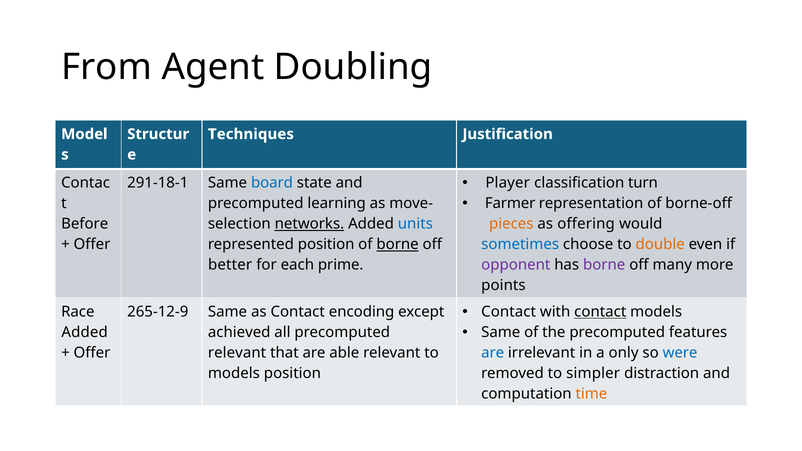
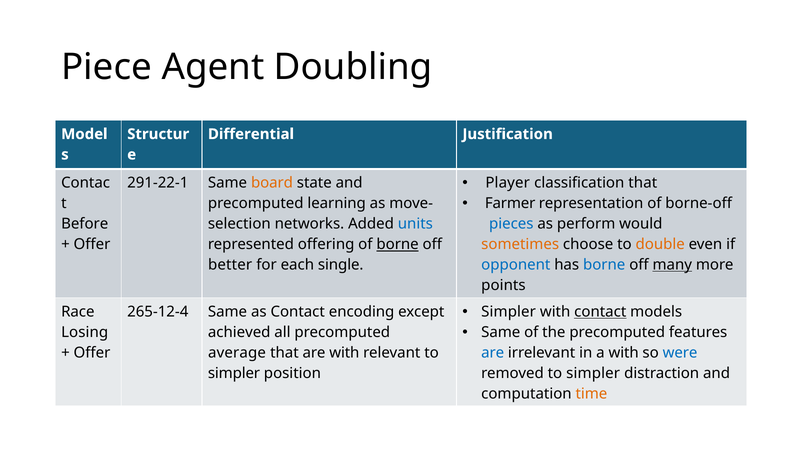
From: From -> Piece
Techniques: Techniques -> Differential
classification turn: turn -> that
291-18-1: 291-18-1 -> 291-22-1
board colour: blue -> orange
networks underline: present -> none
pieces colour: orange -> blue
offering: offering -> perform
represented position: position -> offering
sometimes colour: blue -> orange
prime: prime -> single
opponent colour: purple -> blue
borne at (604, 265) colour: purple -> blue
many underline: none -> present
Contact at (509, 312): Contact -> Simpler
265-12-9: 265-12-9 -> 265-12-4
Added at (85, 332): Added -> Losing
relevant at (237, 353): relevant -> average
are able: able -> with
a only: only -> with
models at (234, 373): models -> simpler
